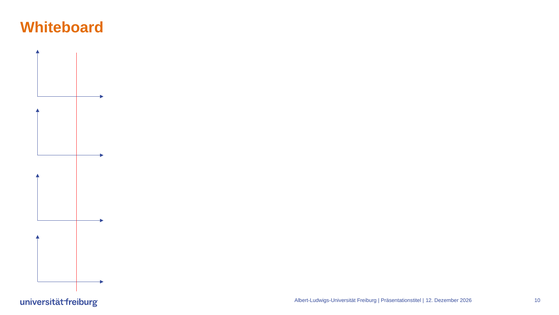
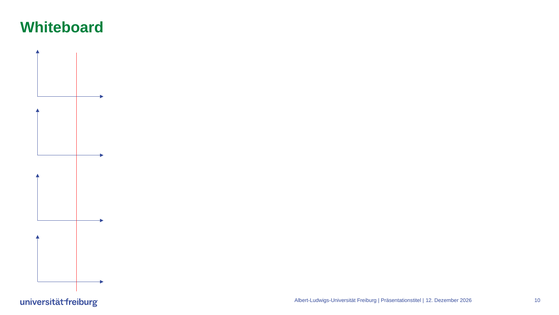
Whiteboard colour: orange -> green
